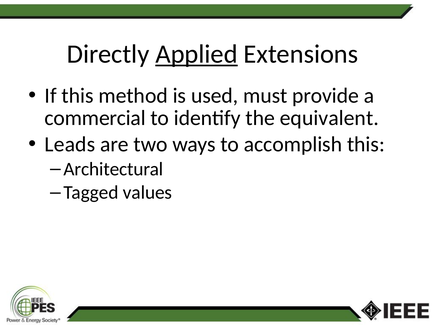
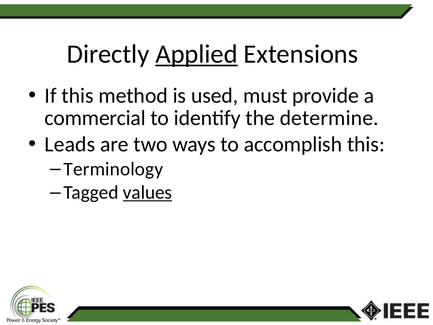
equivalent: equivalent -> determine
Architectural: Architectural -> Terminology
values underline: none -> present
